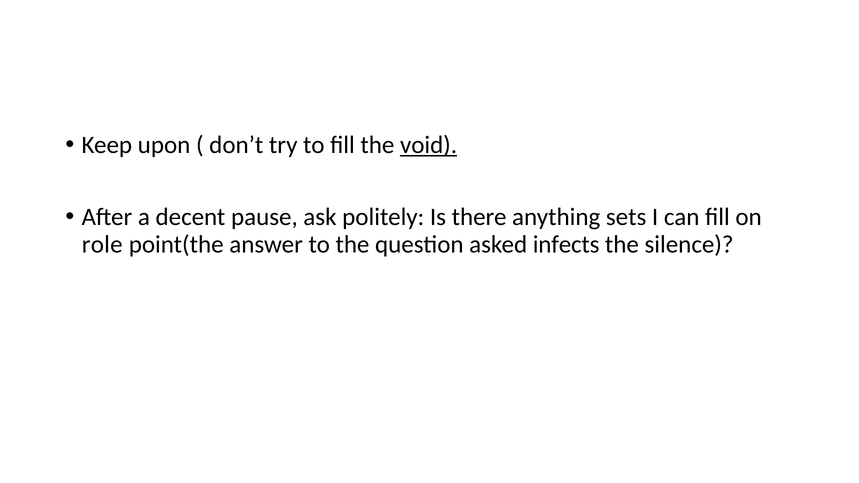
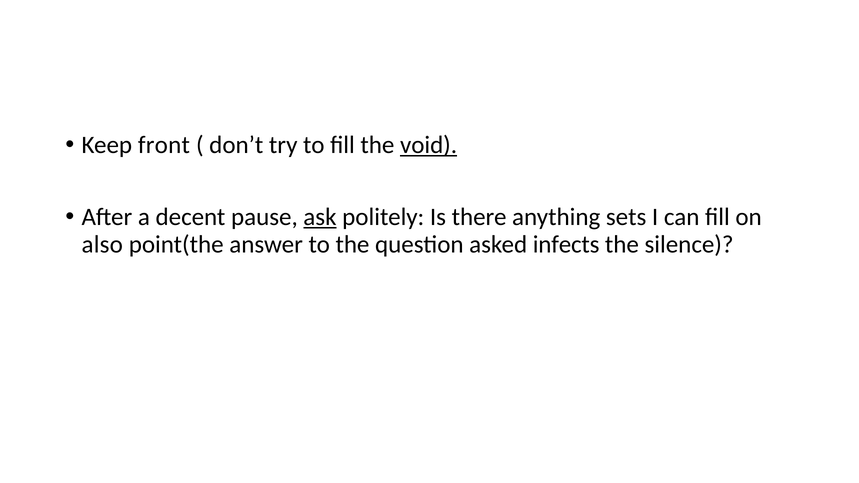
upon: upon -> front
ask underline: none -> present
role: role -> also
